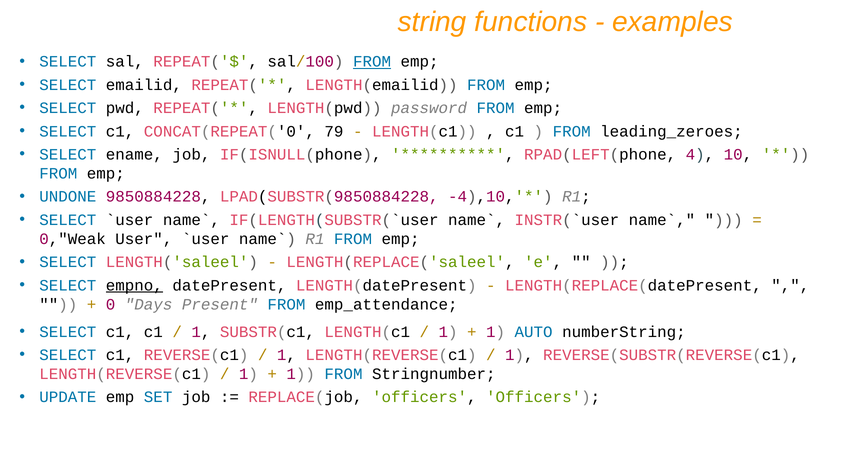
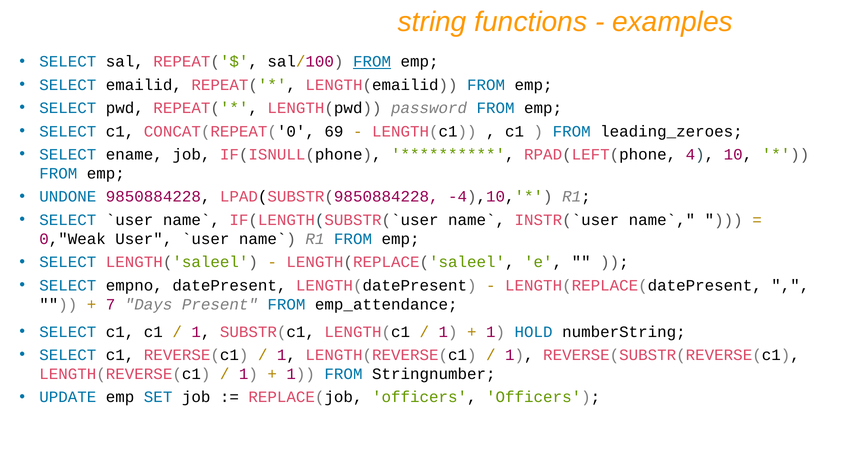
79: 79 -> 69
empno underline: present -> none
0: 0 -> 7
AUTO: AUTO -> HOLD
